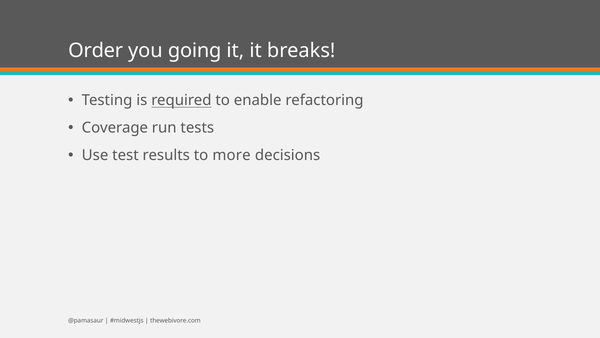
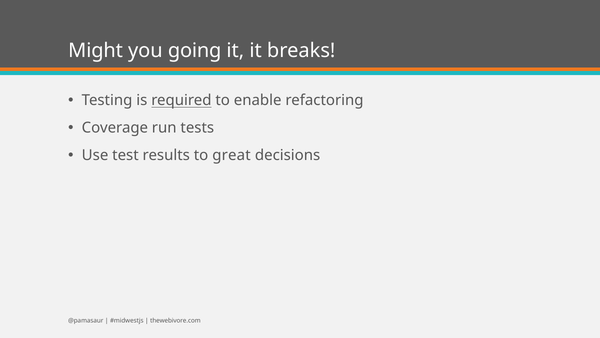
Order: Order -> Might
more: more -> great
